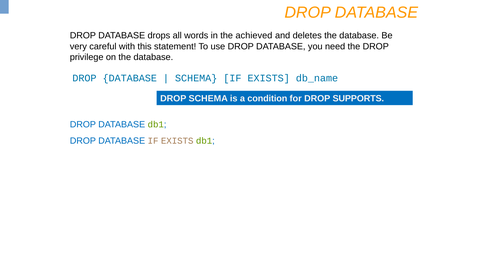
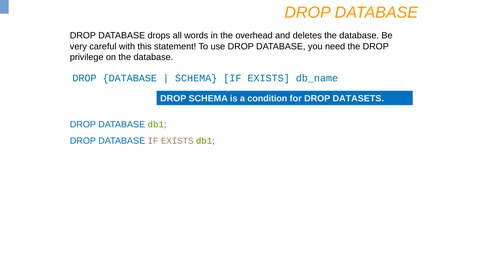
achieved: achieved -> overhead
SUPPORTS: SUPPORTS -> DATASETS
